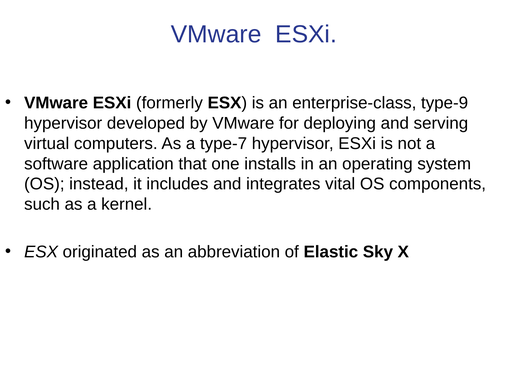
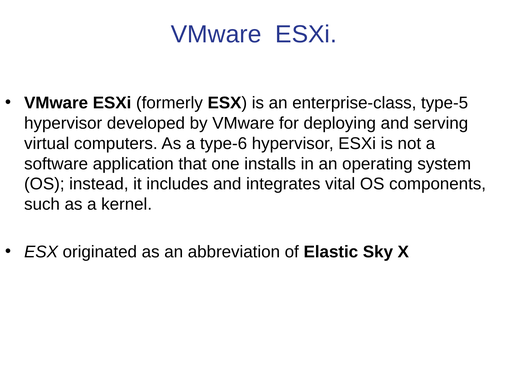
type-9: type-9 -> type-5
type-7: type-7 -> type-6
